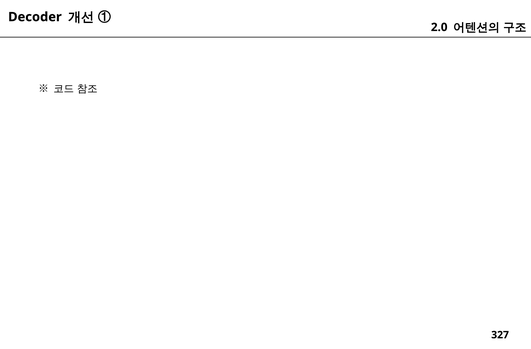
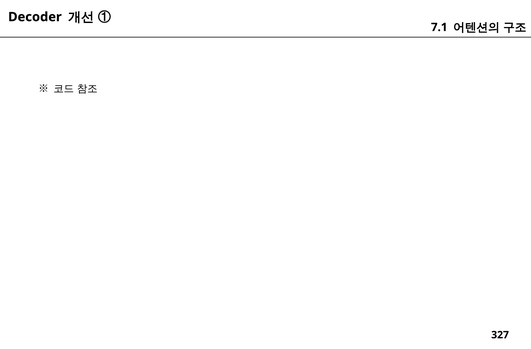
2.0: 2.0 -> 7.1
